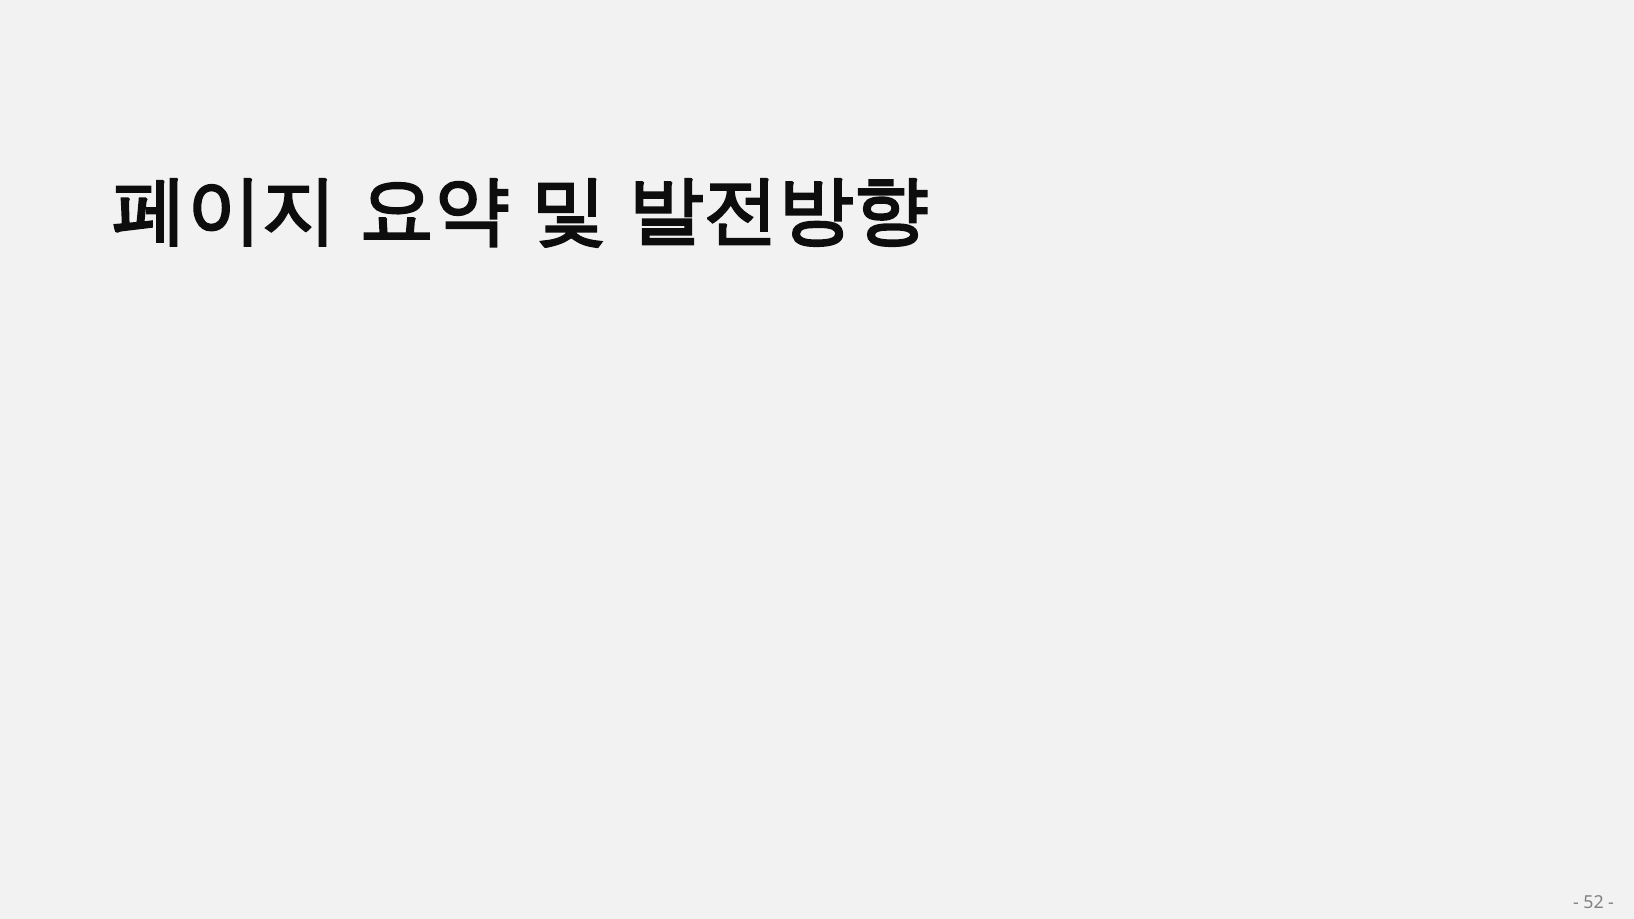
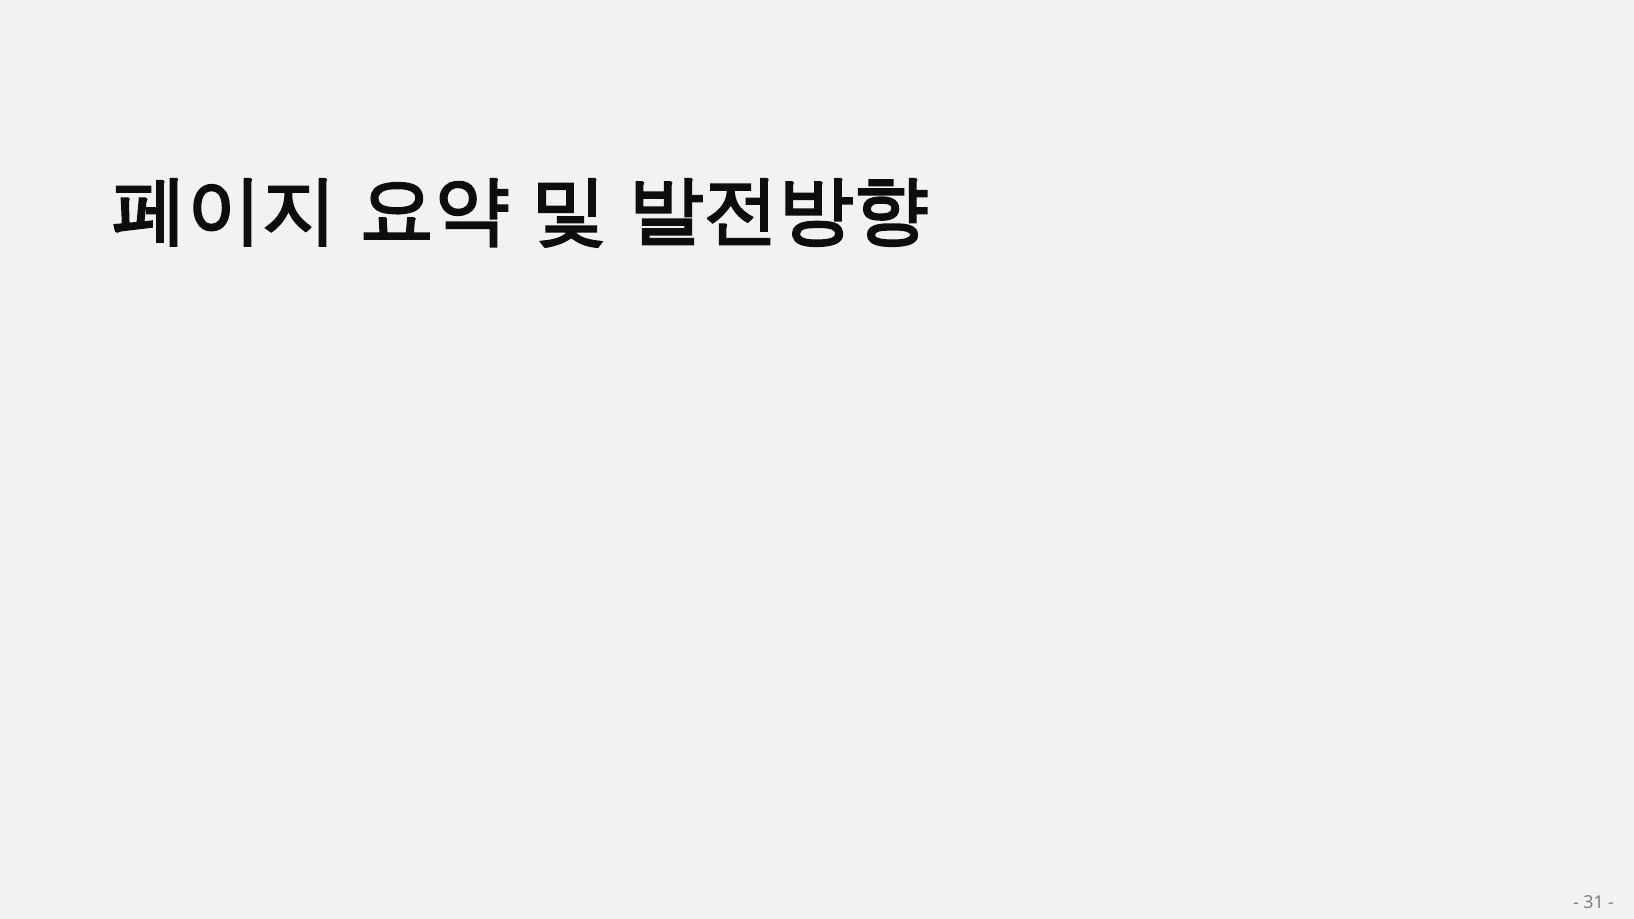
52: 52 -> 31
